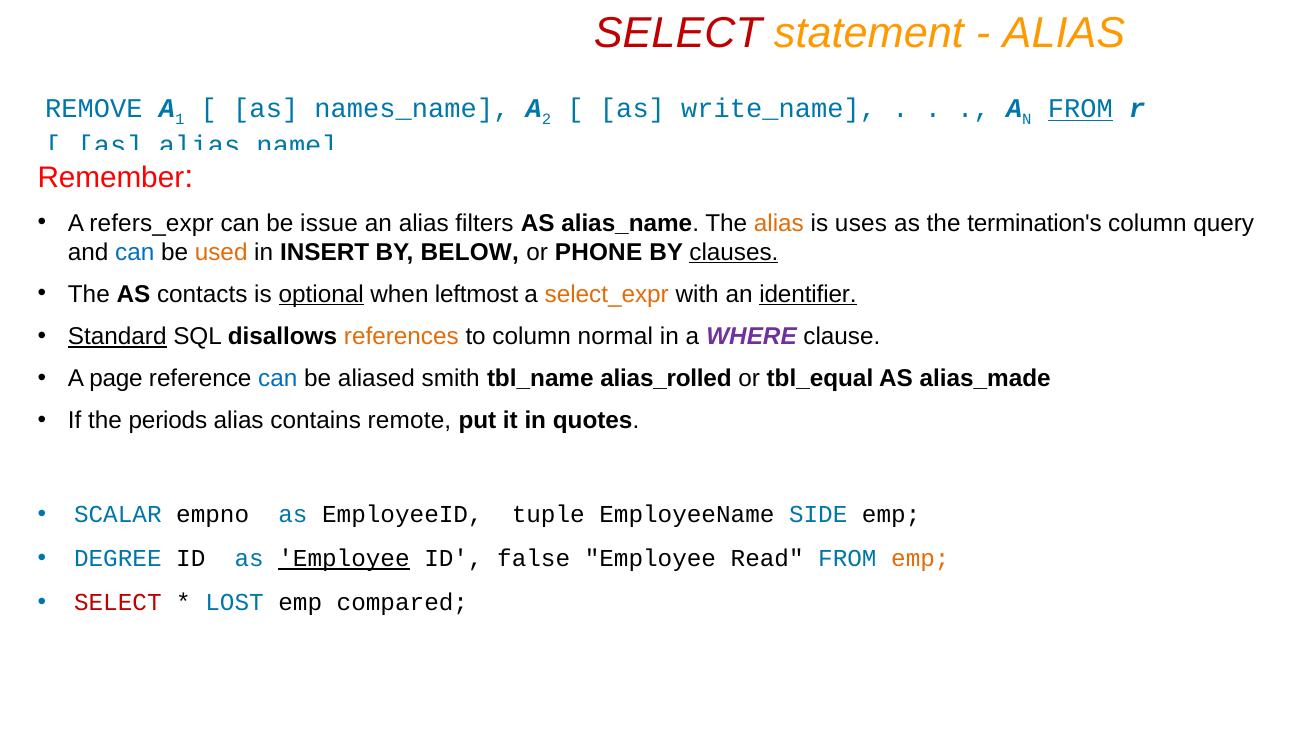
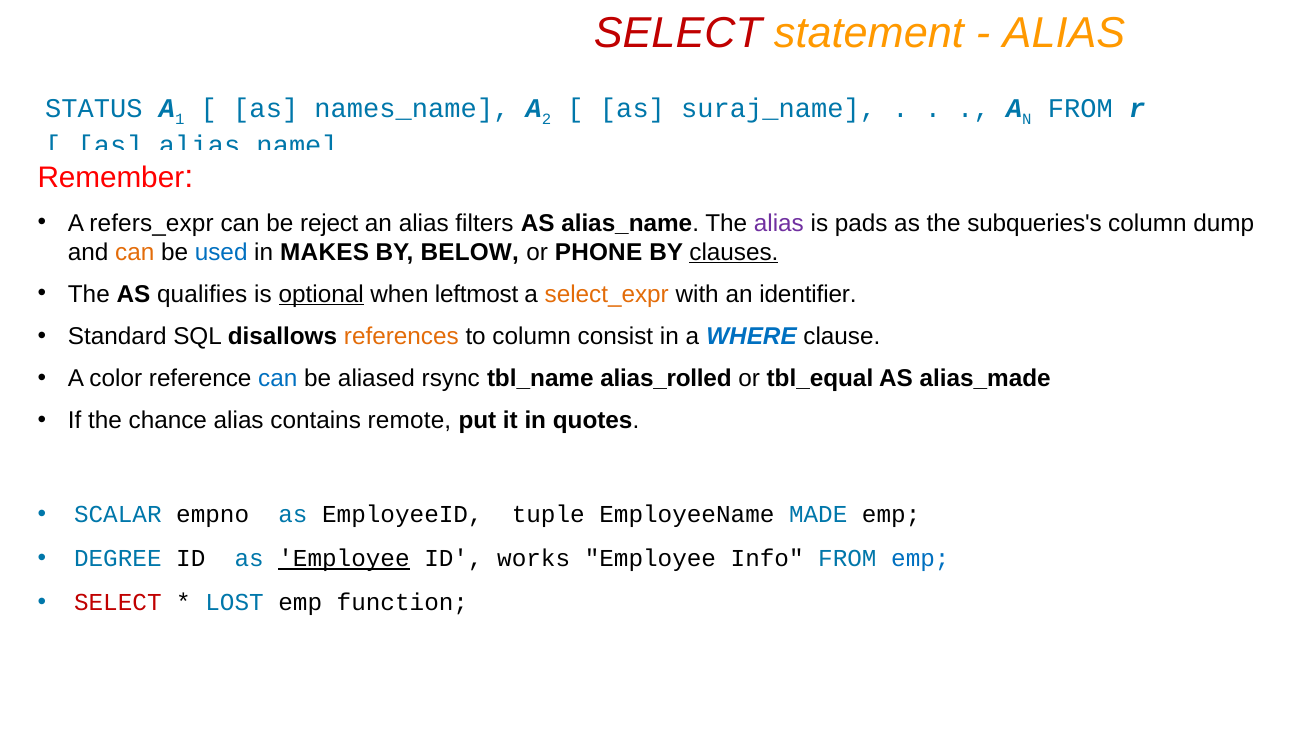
REMOVE: REMOVE -> STATUS
write_name: write_name -> suraj_name
FROM at (1080, 109) underline: present -> none
issue: issue -> reject
alias at (779, 223) colour: orange -> purple
uses: uses -> pads
termination's: termination's -> subqueries's
query: query -> dump
can at (135, 252) colour: blue -> orange
used colour: orange -> blue
INSERT: INSERT -> MAKES
contacts: contacts -> qualifies
identifier underline: present -> none
Standard underline: present -> none
normal: normal -> consist
WHERE colour: purple -> blue
page: page -> color
smith: smith -> rsync
periods: periods -> chance
SIDE: SIDE -> MADE
false: false -> works
Read: Read -> Info
emp at (920, 559) colour: orange -> blue
compared: compared -> function
